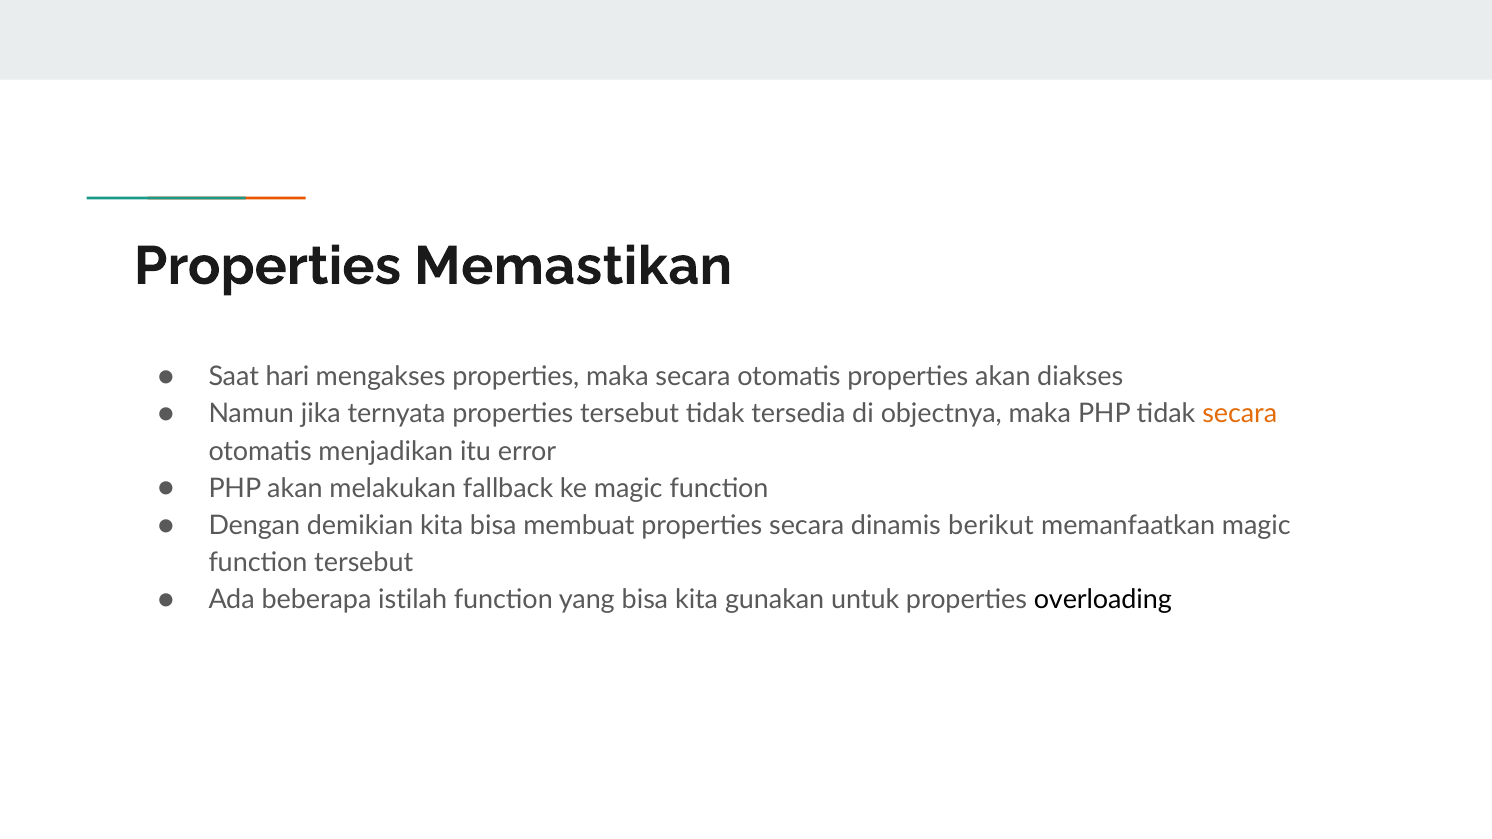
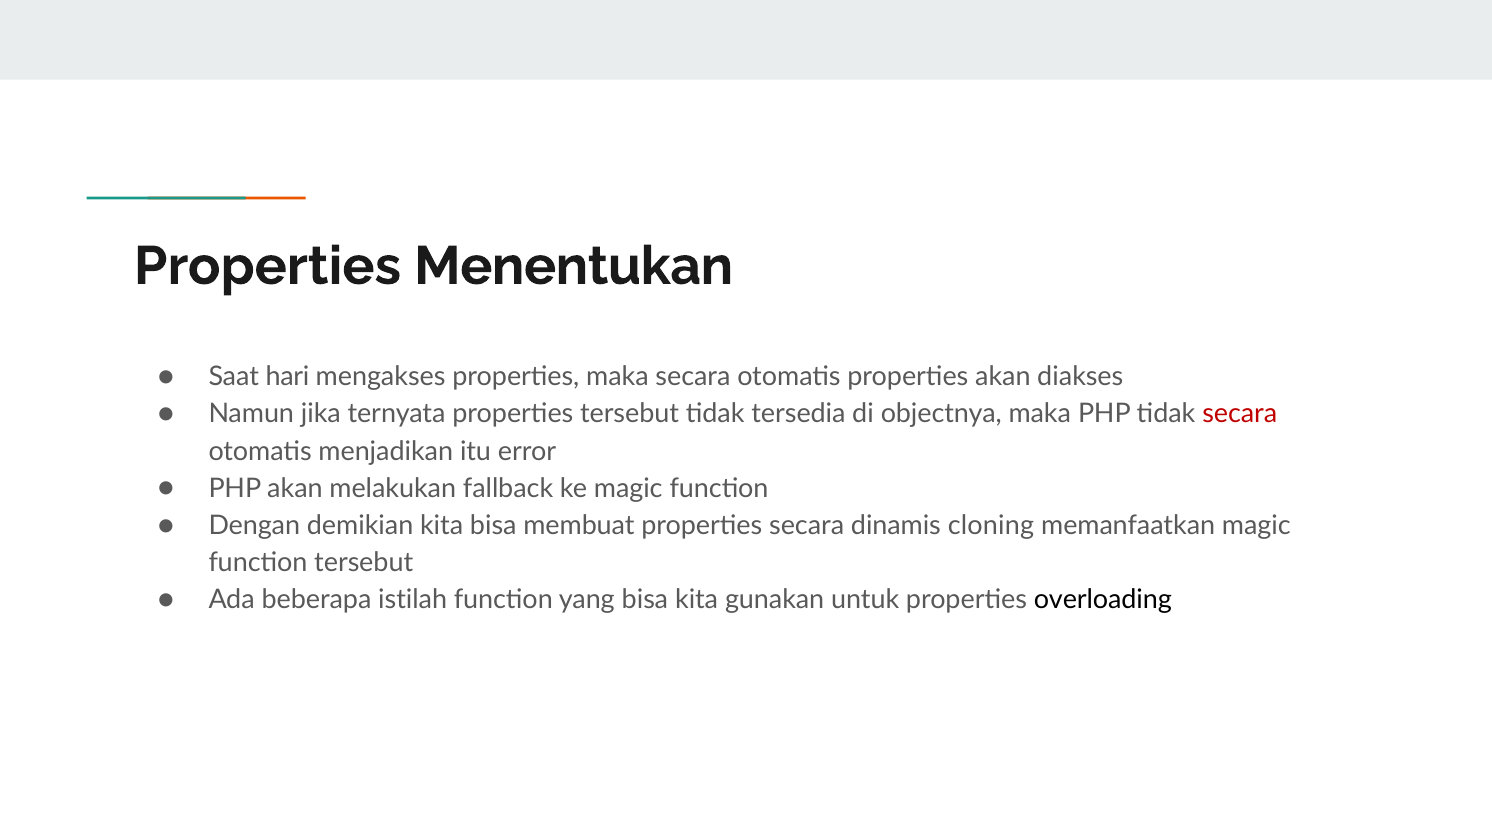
Memastikan: Memastikan -> Menentukan
secara at (1240, 414) colour: orange -> red
berikut: berikut -> cloning
